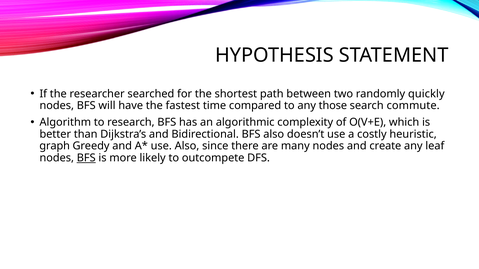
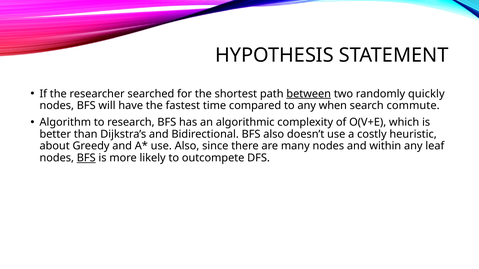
between underline: none -> present
those: those -> when
graph: graph -> about
create: create -> within
